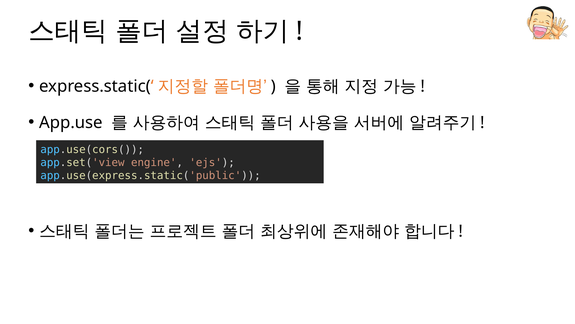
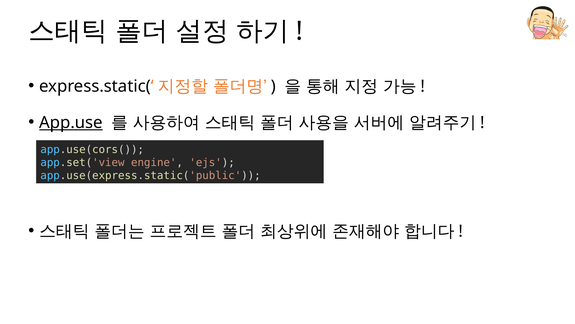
App.use underline: none -> present
